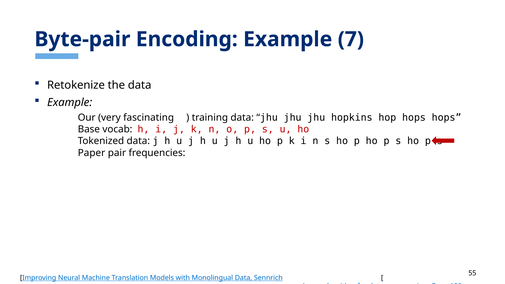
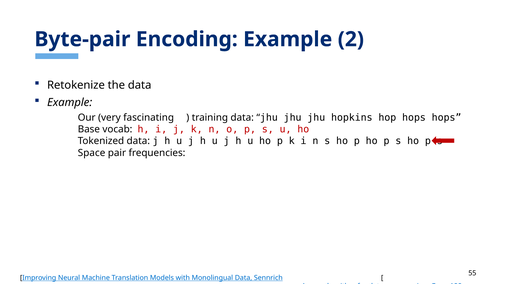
7: 7 -> 2
Paper: Paper -> Space
